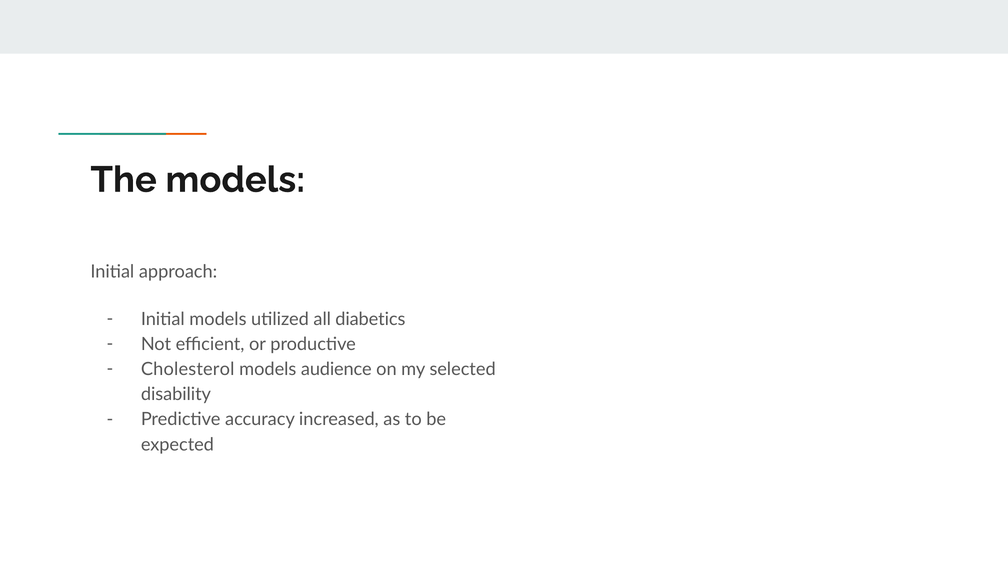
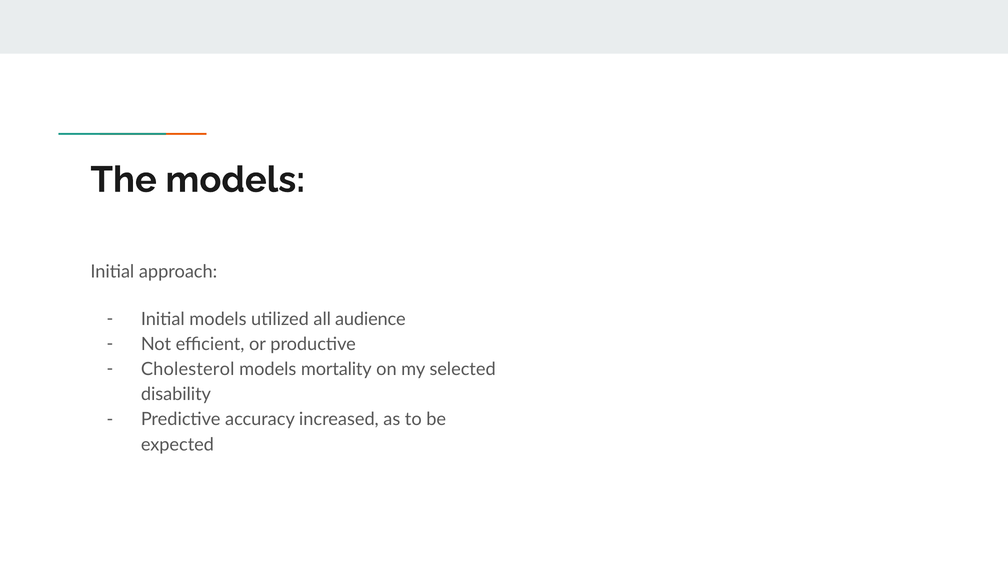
diabetics: diabetics -> audience
audience: audience -> mortality
